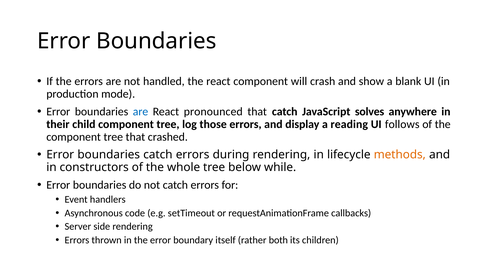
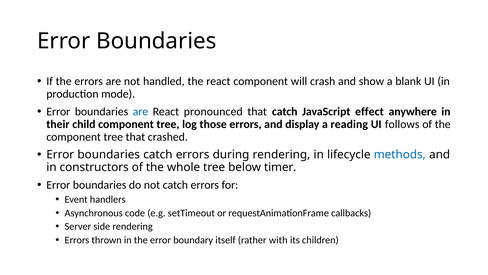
solves: solves -> effect
methods colour: orange -> blue
while: while -> timer
both: both -> with
